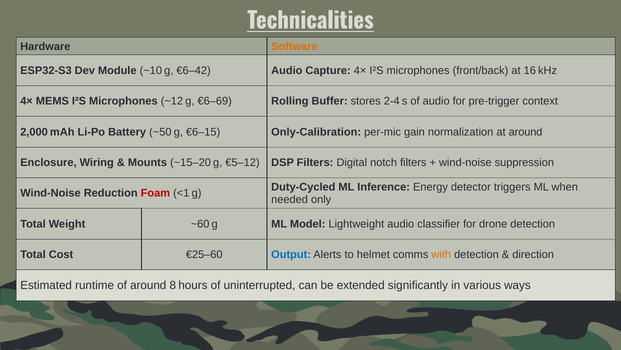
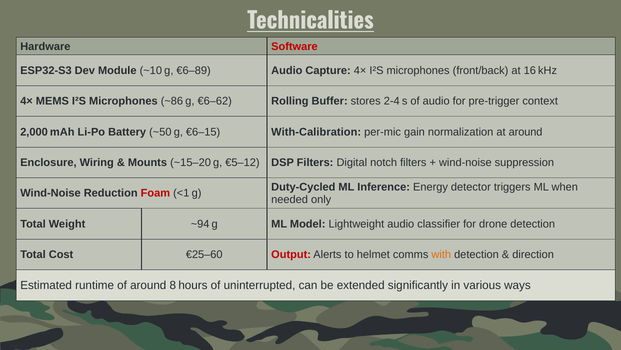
Software colour: orange -> red
€6–42: €6–42 -> €6–89
~12: ~12 -> ~86
€6–69: €6–69 -> €6–62
Only-Calibration: Only-Calibration -> With-Calibration
~60: ~60 -> ~94
Output colour: blue -> red
